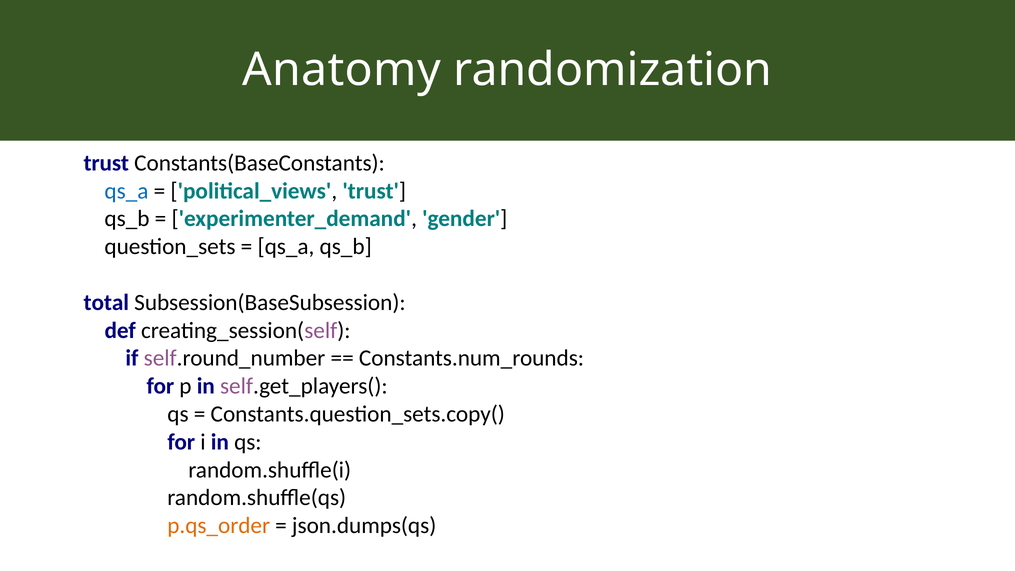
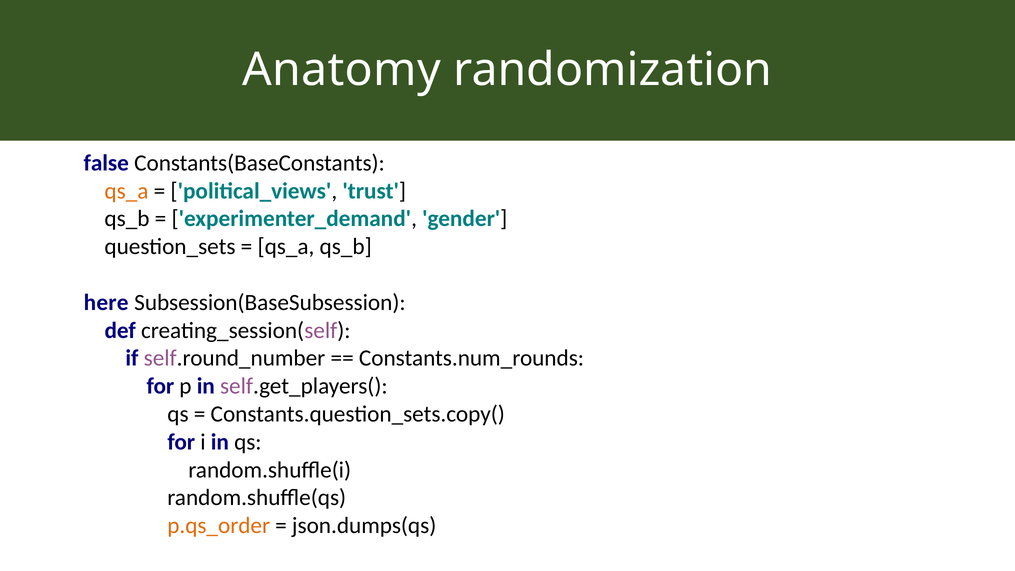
trust at (106, 163): trust -> false
qs_a at (126, 191) colour: blue -> orange
total: total -> here
